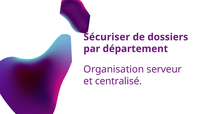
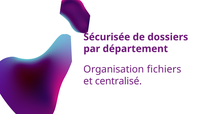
Sécuriser: Sécuriser -> Sécurisée
serveur: serveur -> fichiers
